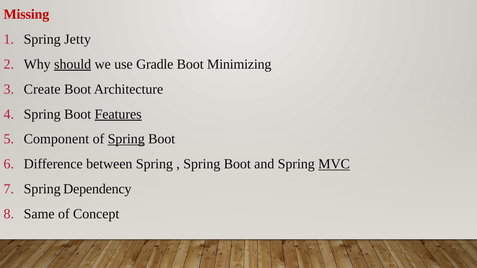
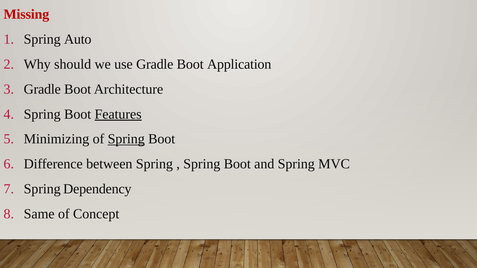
Jetty: Jetty -> Auto
should underline: present -> none
Minimizing: Minimizing -> Application
Create at (42, 89): Create -> Gradle
Component: Component -> Minimizing
MVC underline: present -> none
